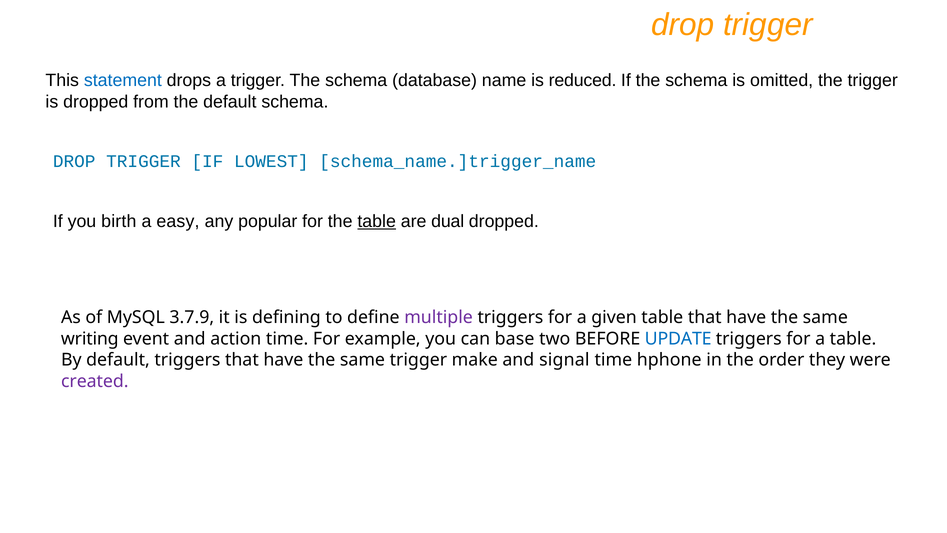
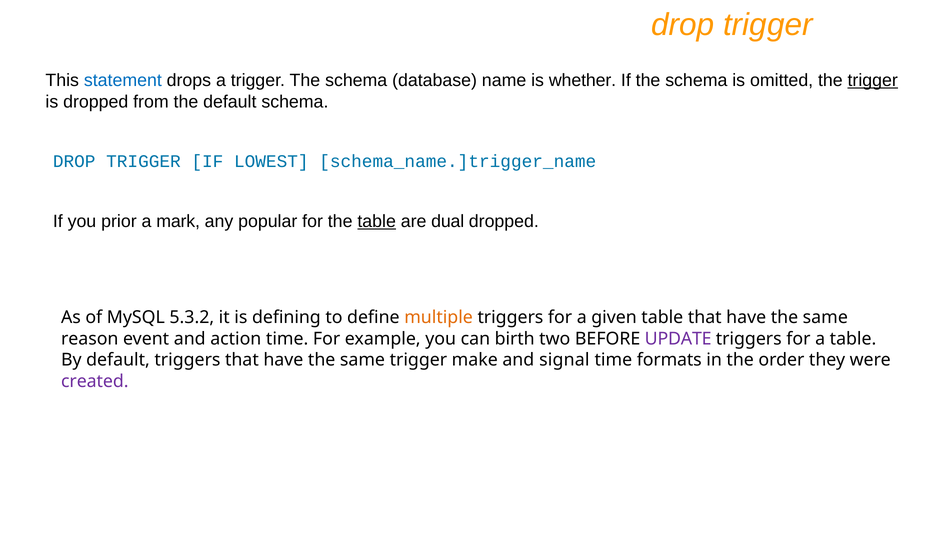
reduced: reduced -> whether
trigger at (873, 80) underline: none -> present
birth: birth -> prior
easy: easy -> mark
3.7.9: 3.7.9 -> 5.3.2
multiple colour: purple -> orange
writing: writing -> reason
base: base -> birth
UPDATE colour: blue -> purple
hphone: hphone -> formats
